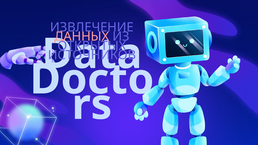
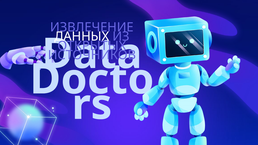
ДАННЫХ colour: pink -> white
